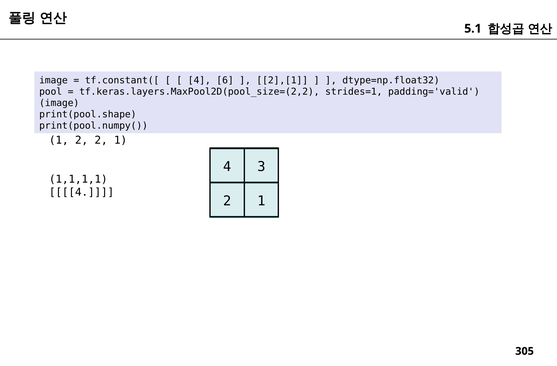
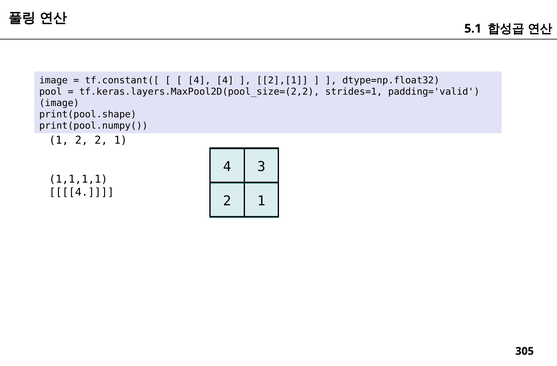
6 at (225, 80): 6 -> 4
